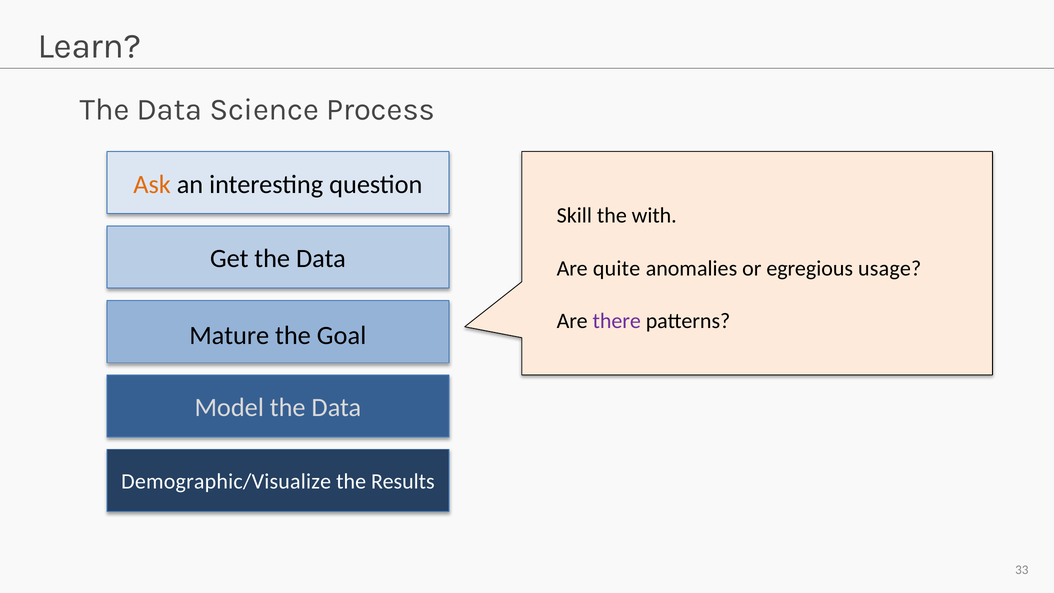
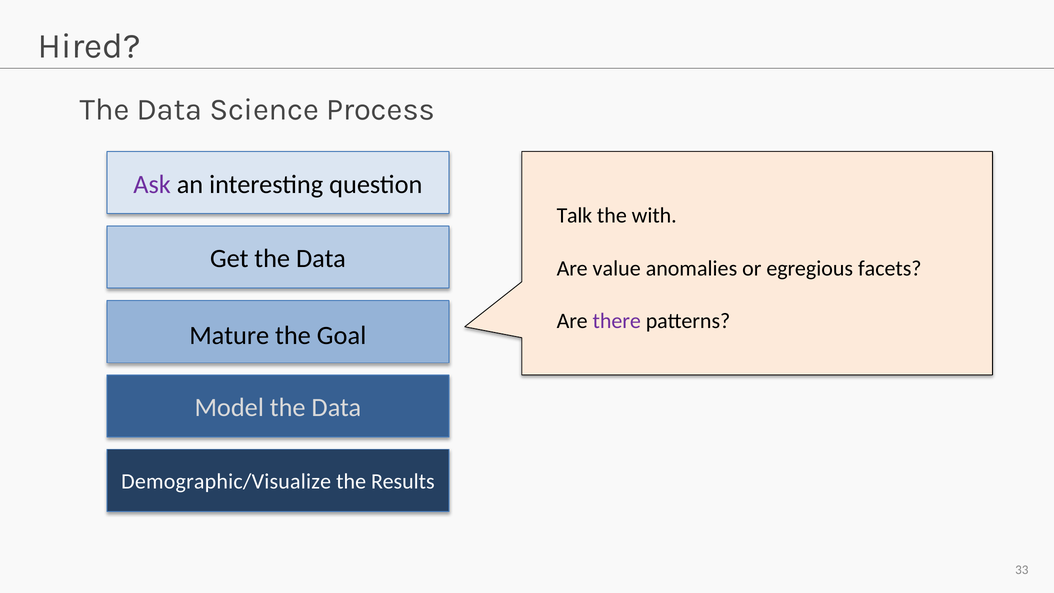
Learn: Learn -> Hired
Ask colour: orange -> purple
Skill: Skill -> Talk
quite: quite -> value
usage: usage -> facets
